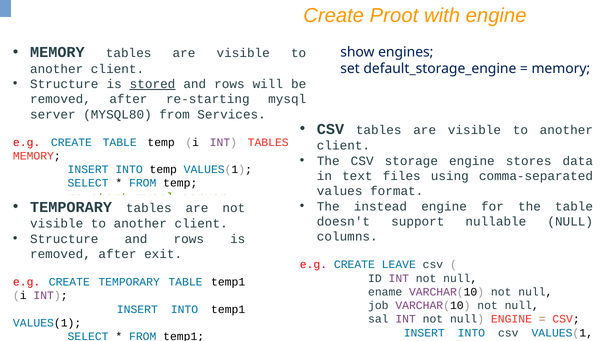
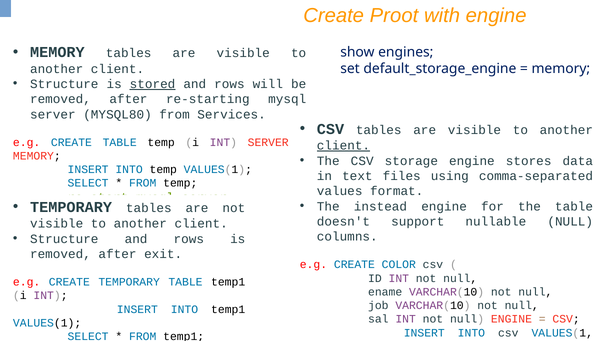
INT TABLES: TABLES -> SERVER
client at (343, 146) underline: none -> present
LEAVE: LEAVE -> COLOR
